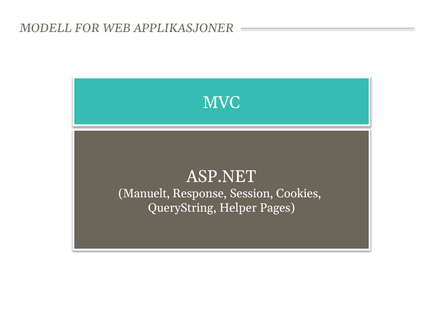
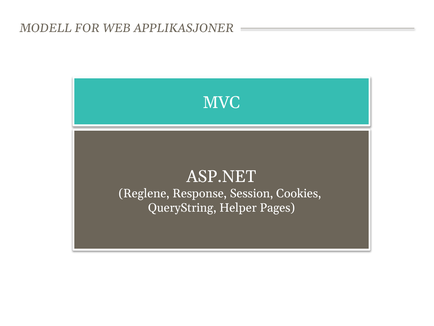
Manuelt: Manuelt -> Reglene
